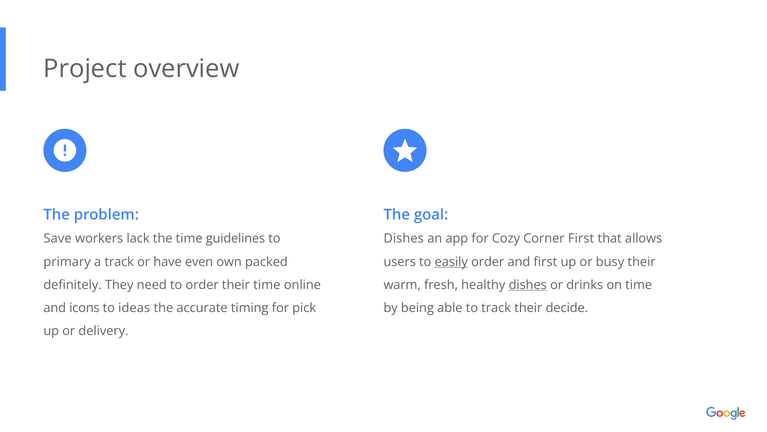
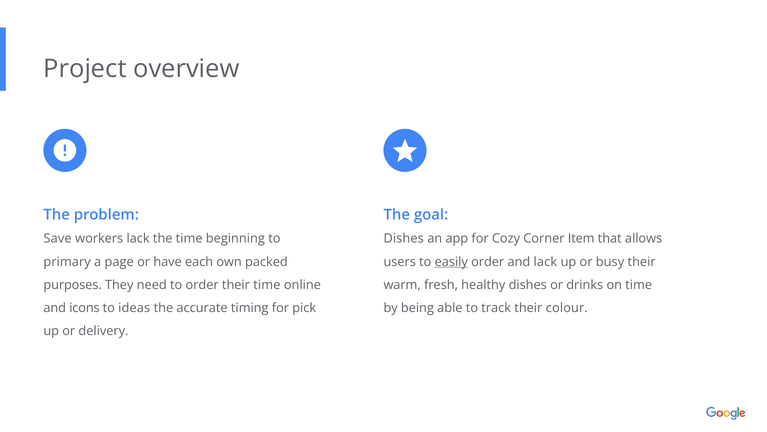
guidelines: guidelines -> beginning
Corner First: First -> Item
a track: track -> page
even: even -> each
and first: first -> lack
definitely: definitely -> purposes
dishes at (528, 284) underline: present -> none
decide: decide -> colour
